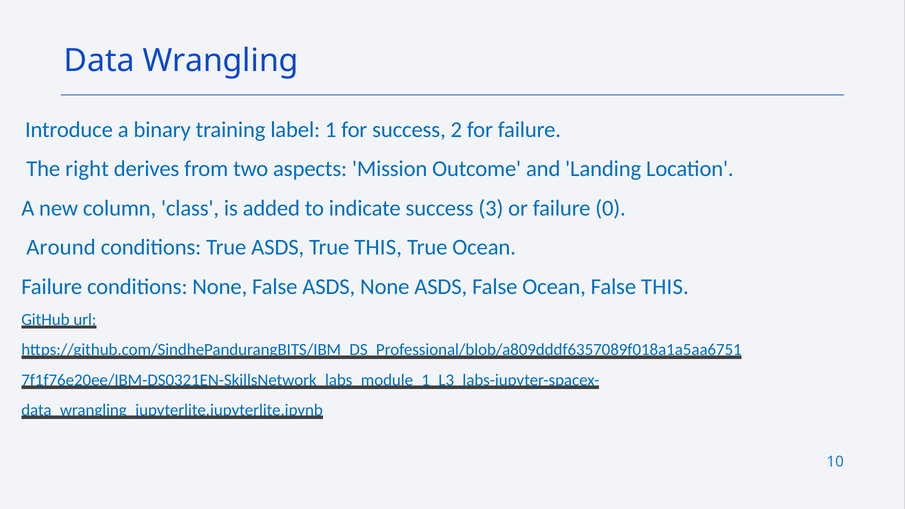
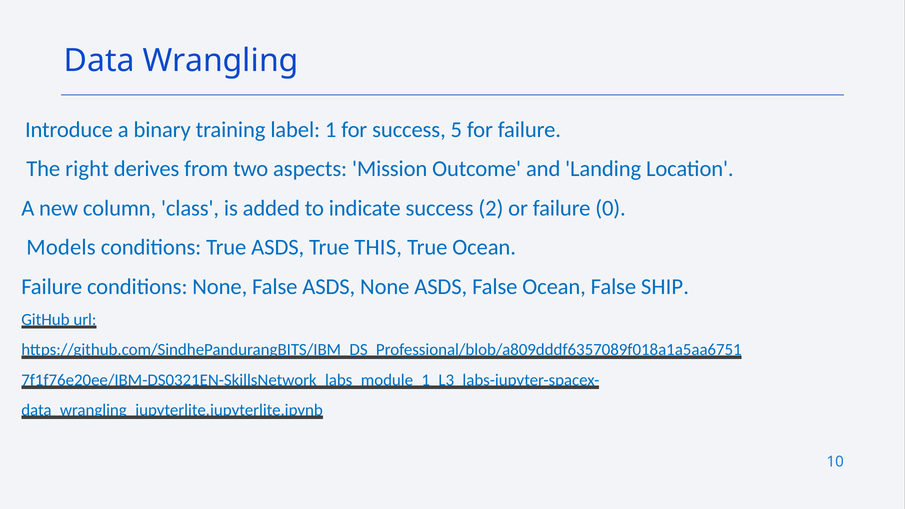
2: 2 -> 5
3: 3 -> 2
Around: Around -> Models
False THIS: THIS -> SHIP
